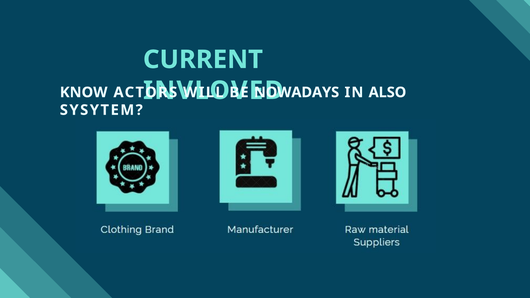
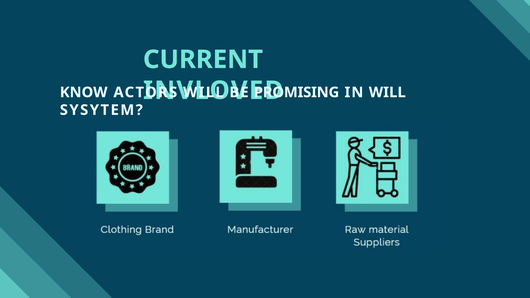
NOWADAYS: NOWADAYS -> PROMISING
IN ALSO: ALSO -> WILL
